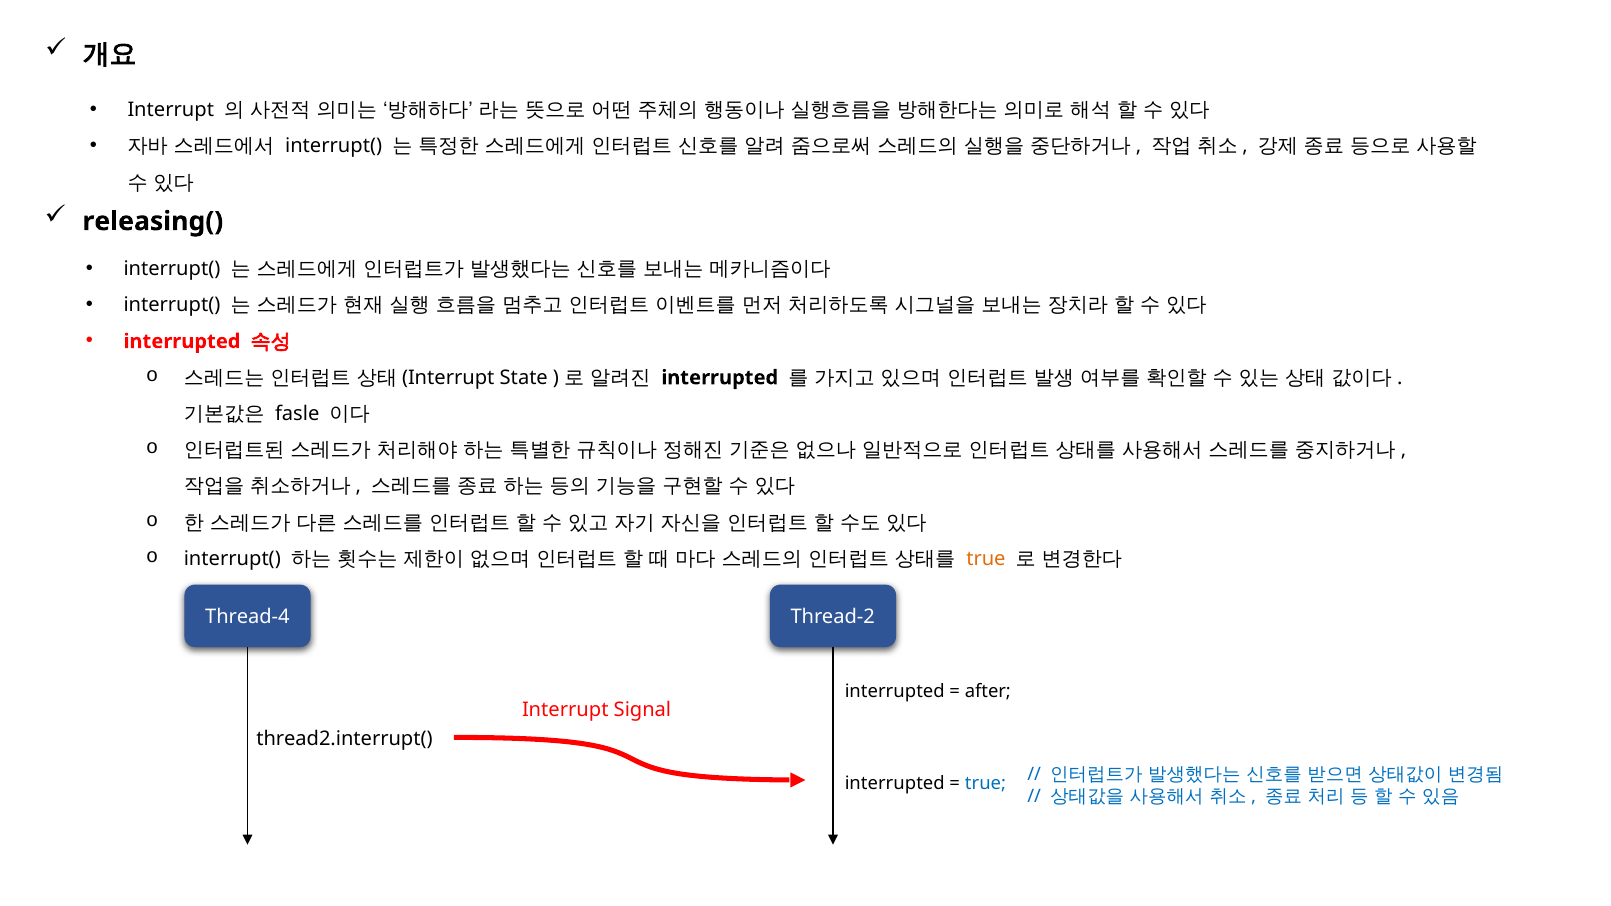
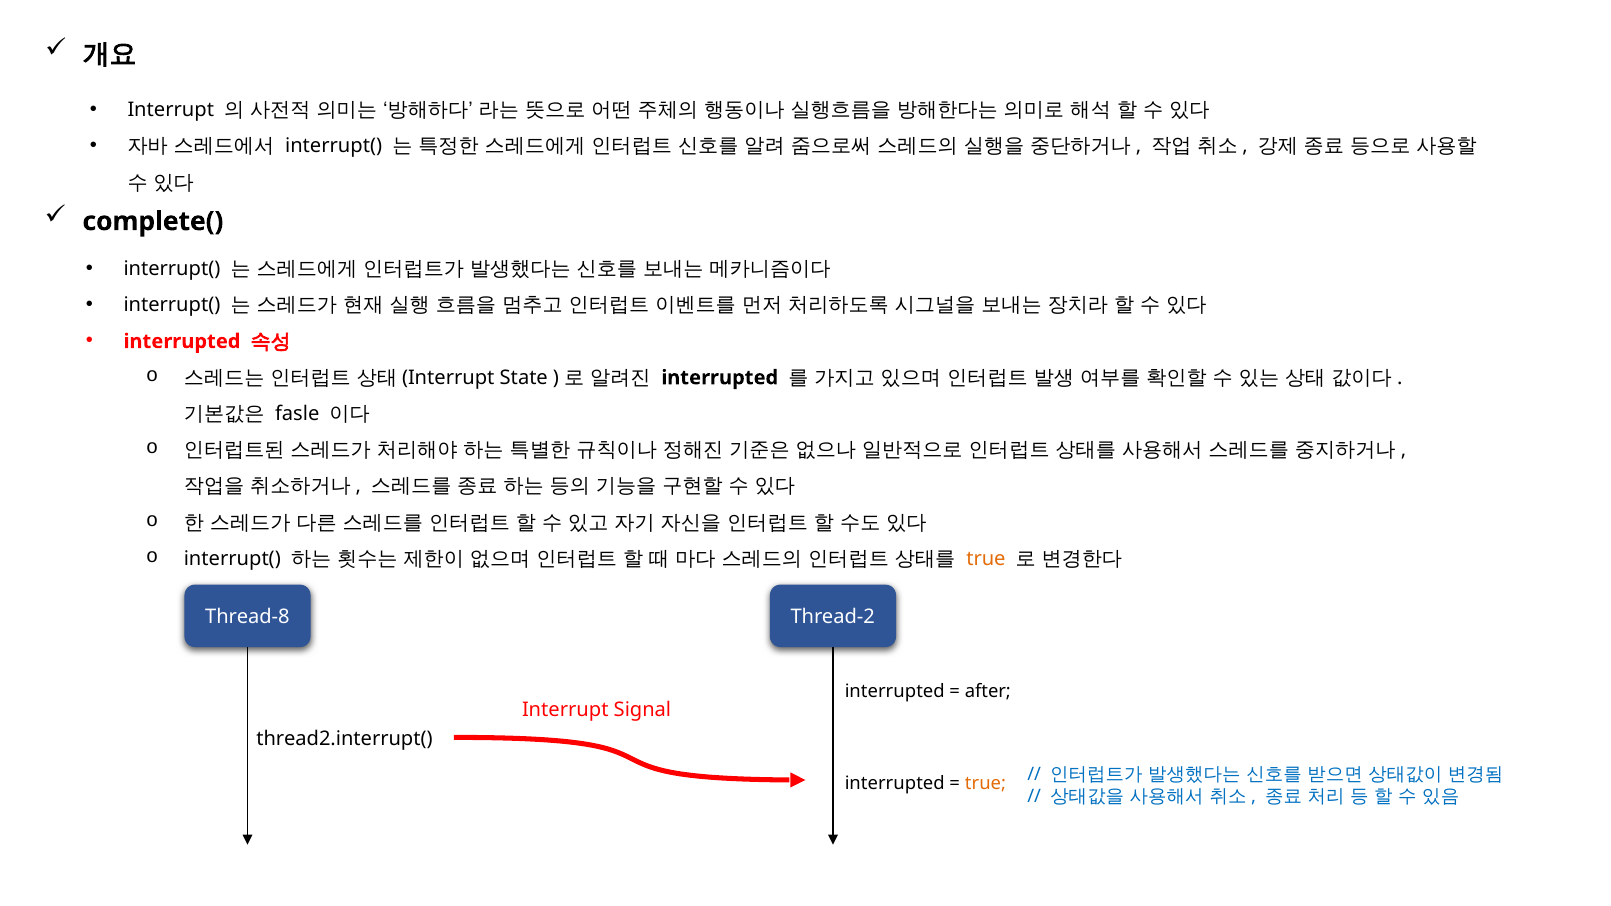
releasing(: releasing( -> complete(
Thread-4: Thread-4 -> Thread-8
true at (985, 784) colour: blue -> orange
